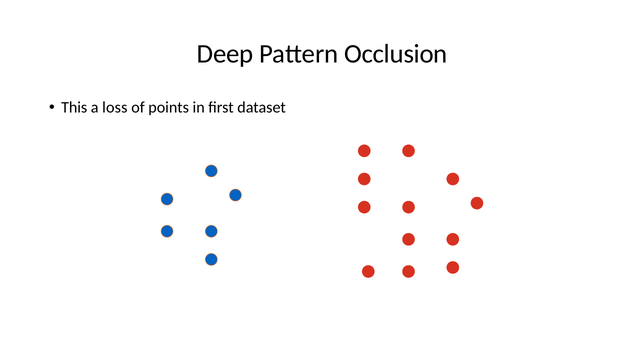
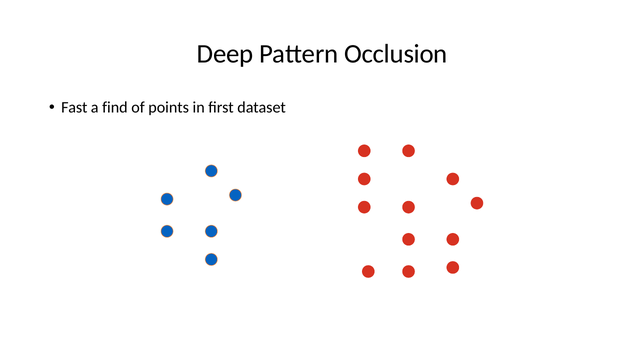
This: This -> Fast
loss: loss -> find
